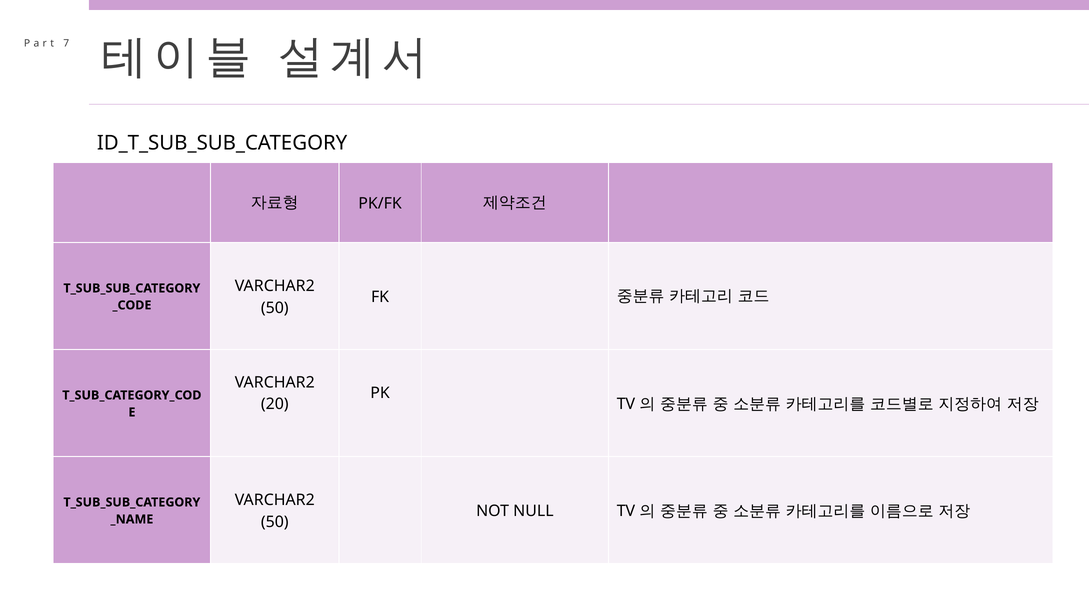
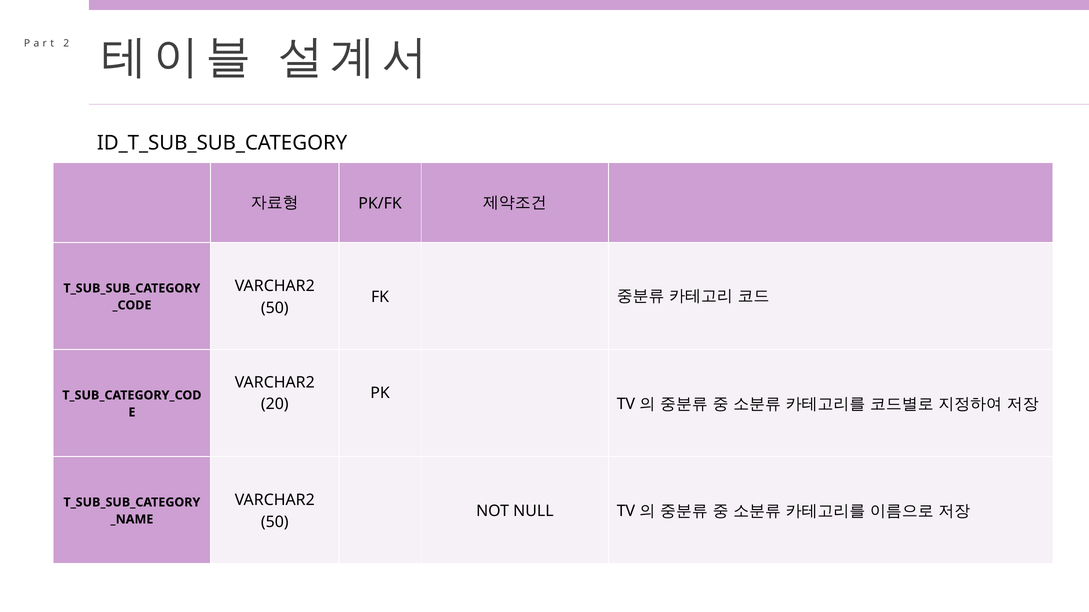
7: 7 -> 2
